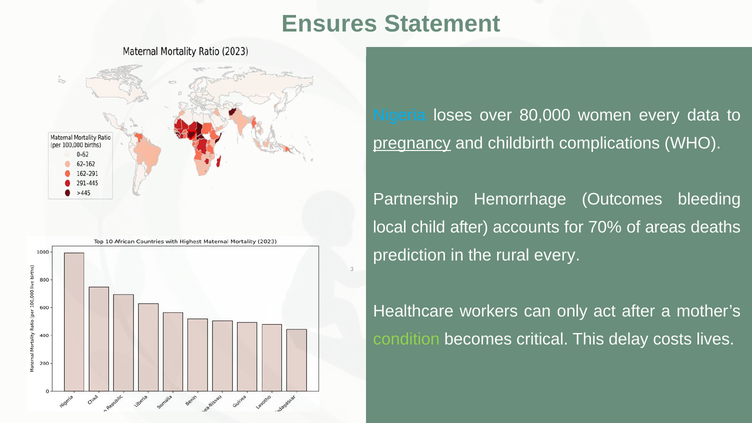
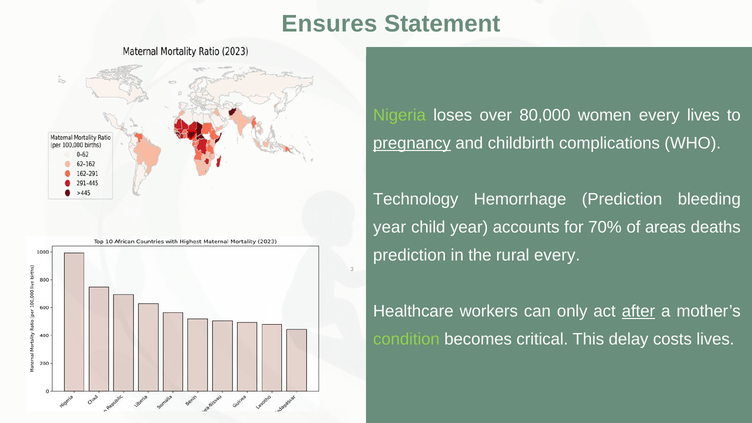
Nigeria colour: light blue -> light green
every data: data -> lives
Partnership: Partnership -> Technology
Hemorrhage Outcomes: Outcomes -> Prediction
local at (390, 227): local -> year
child after: after -> year
after at (638, 311) underline: none -> present
